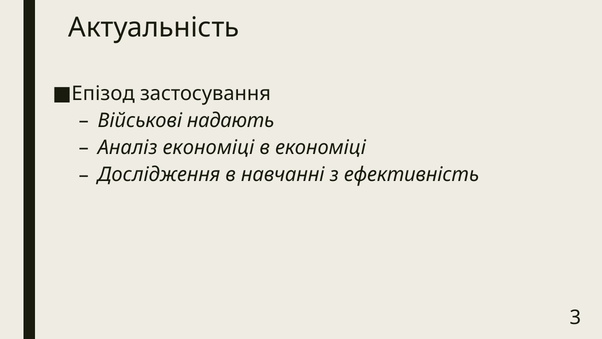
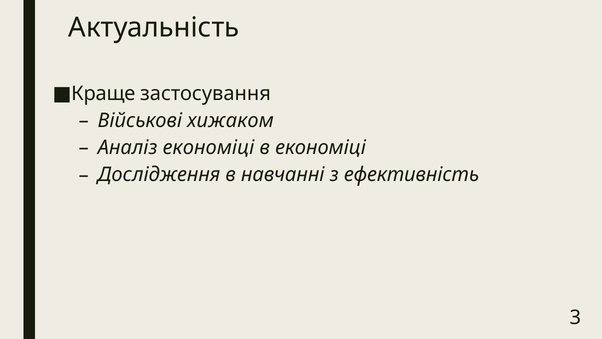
Епізод: Епізод -> Краще
надають: надають -> хижаком
